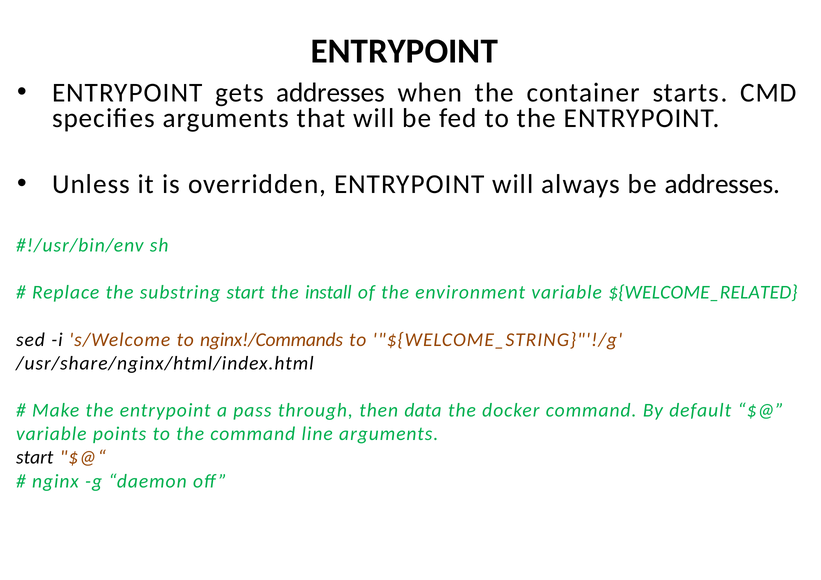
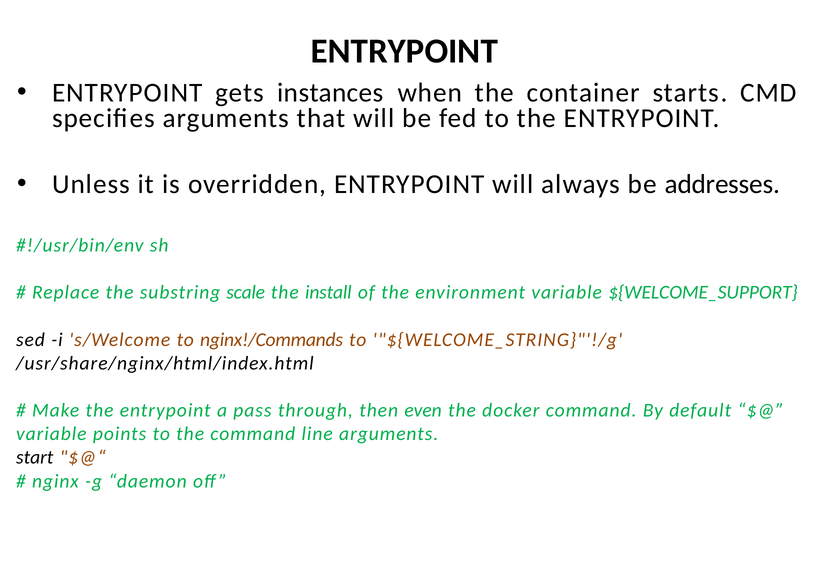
gets addresses: addresses -> instances
substring start: start -> scale
${WELCOME_RELATED: ${WELCOME_RELATED -> ${WELCOME_SUPPORT
data: data -> even
